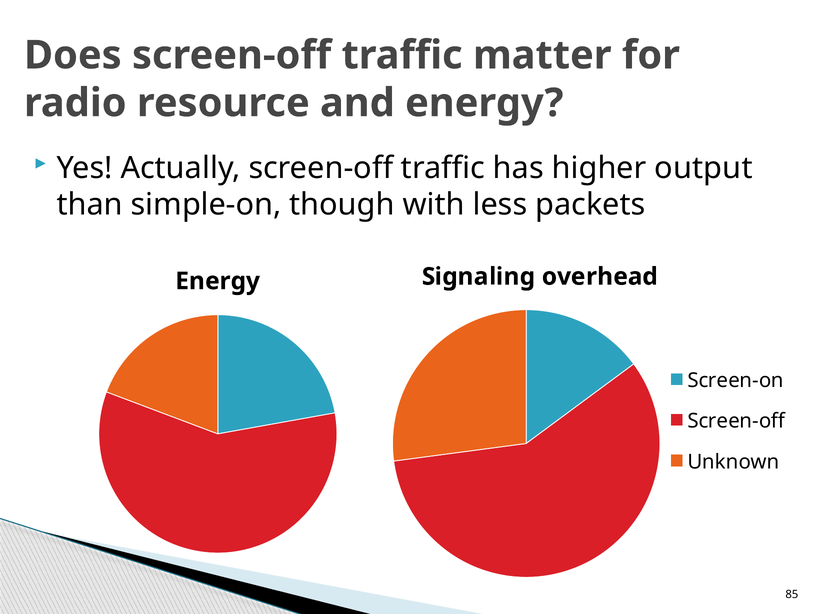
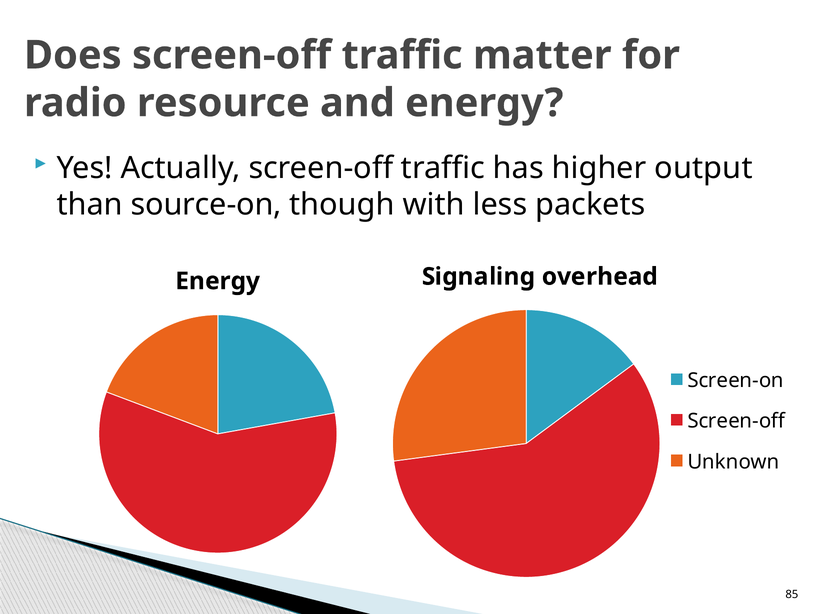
simple-on: simple-on -> source-on
